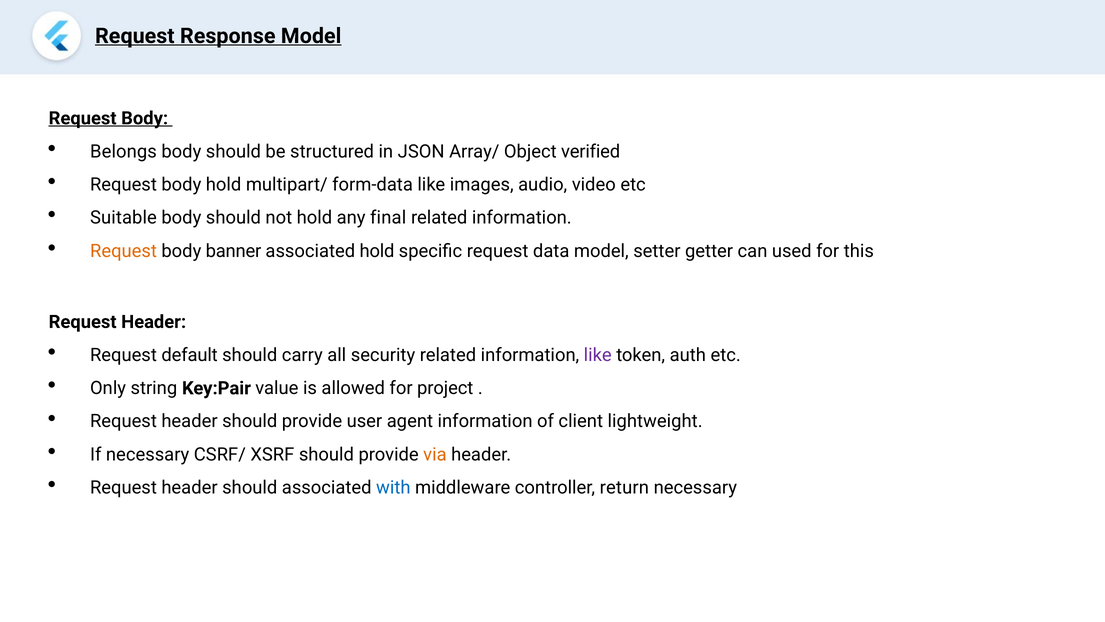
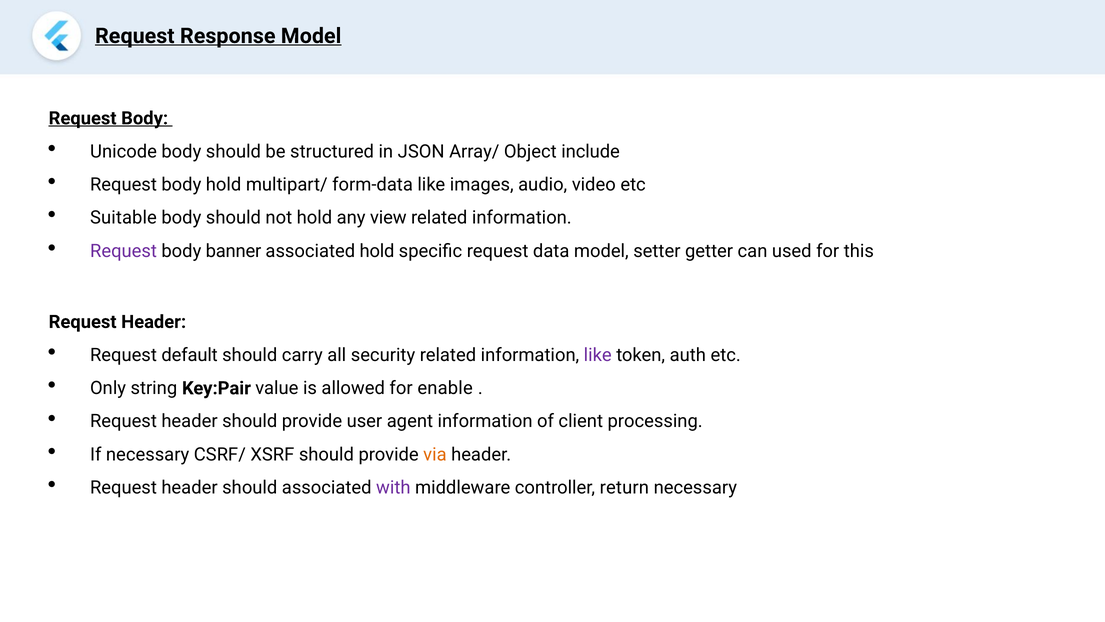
Belongs: Belongs -> Unicode
verified: verified -> include
final: final -> view
Request at (124, 251) colour: orange -> purple
project: project -> enable
lightweight: lightweight -> processing
with colour: blue -> purple
